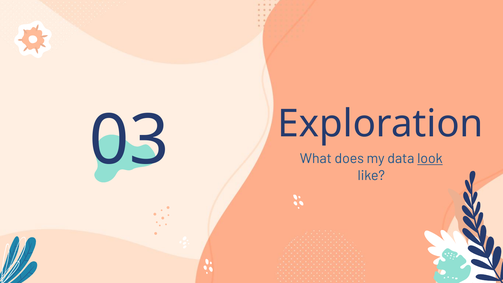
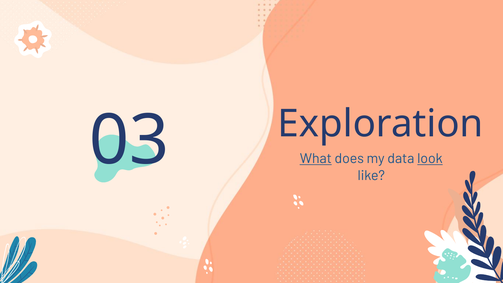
What underline: none -> present
